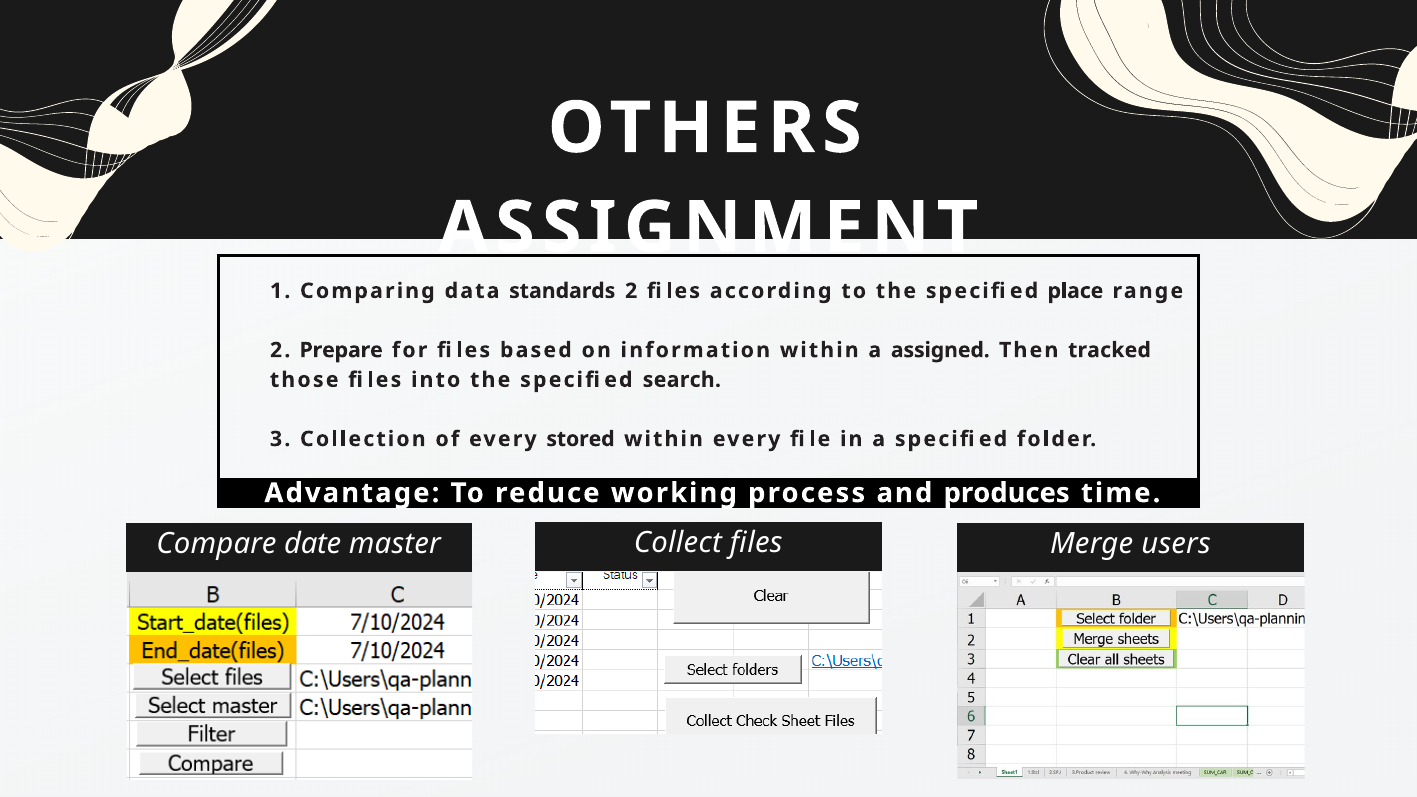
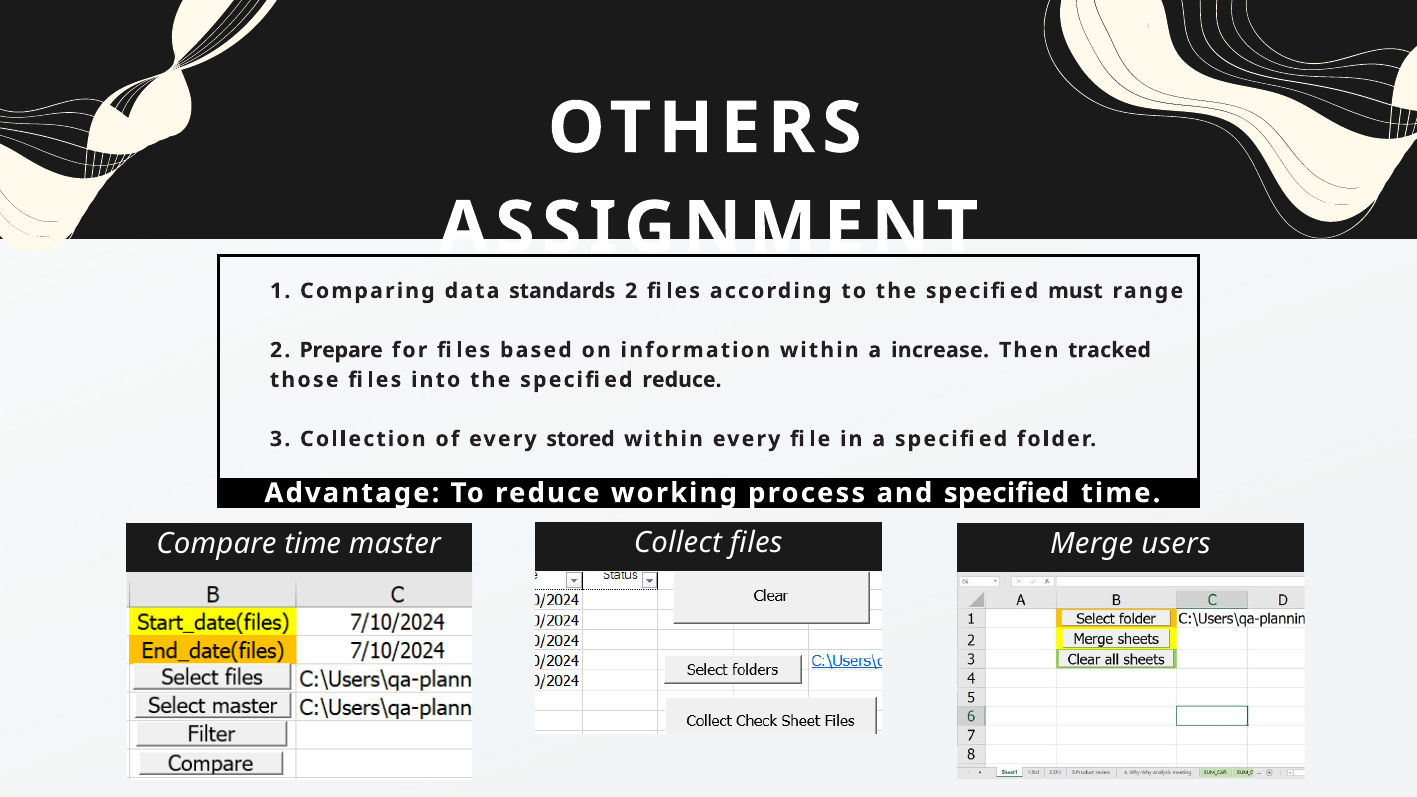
place: place -> must
assigned: assigned -> increase
specified search: search -> reduce
and produces: produces -> specified
Compare date: date -> time
